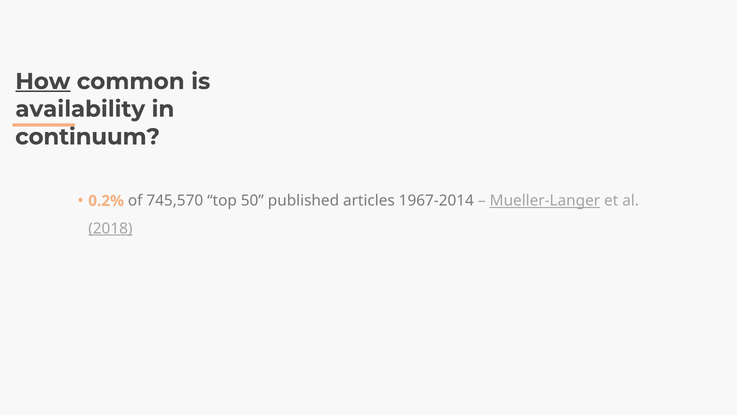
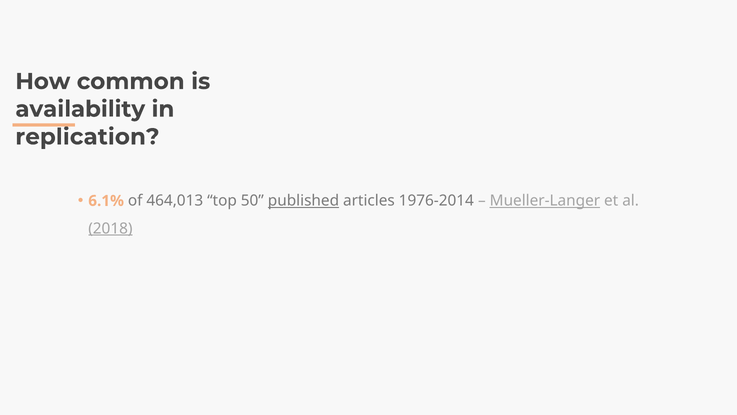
How underline: present -> none
continuum: continuum -> replication
0.2%: 0.2% -> 6.1%
745,570: 745,570 -> 464,013
published underline: none -> present
1967-2014: 1967-2014 -> 1976-2014
